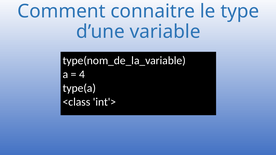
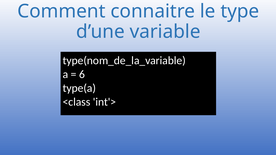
4: 4 -> 6
